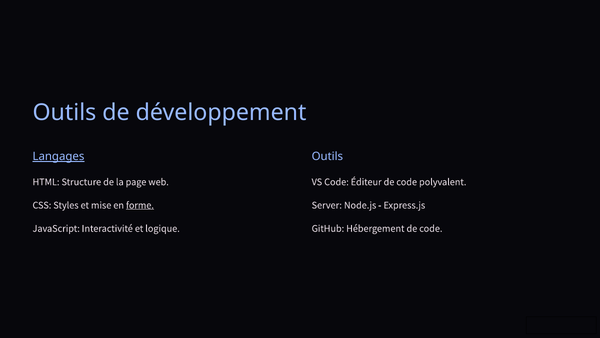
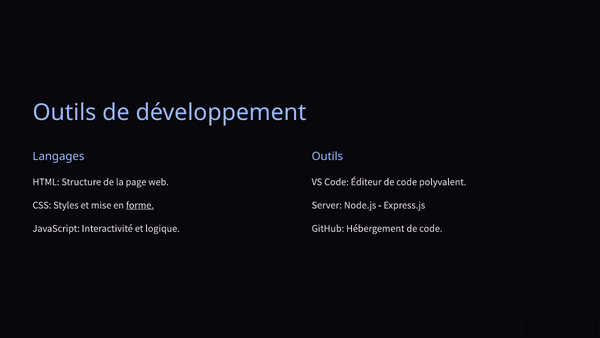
Langages underline: present -> none
